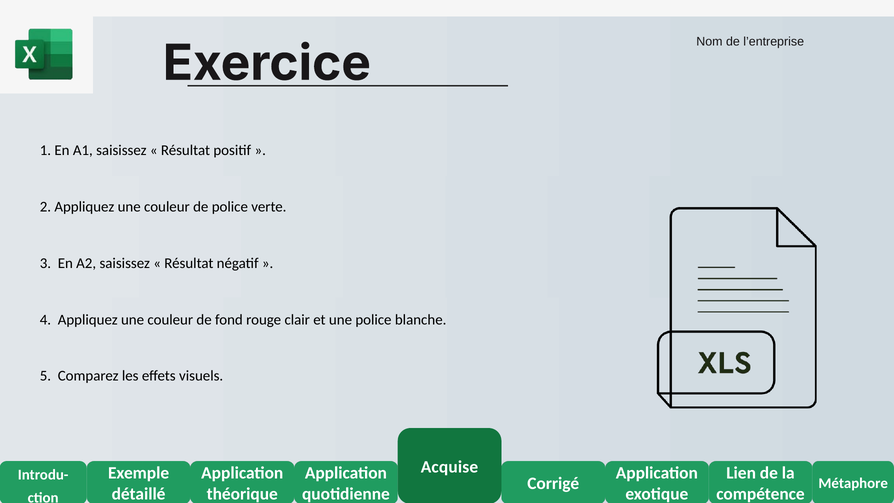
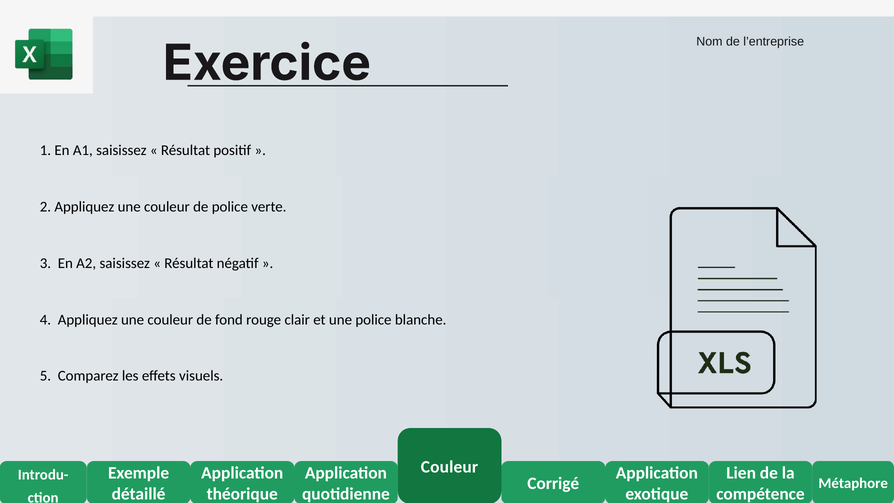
Acquise at (449, 467): Acquise -> Couleur
